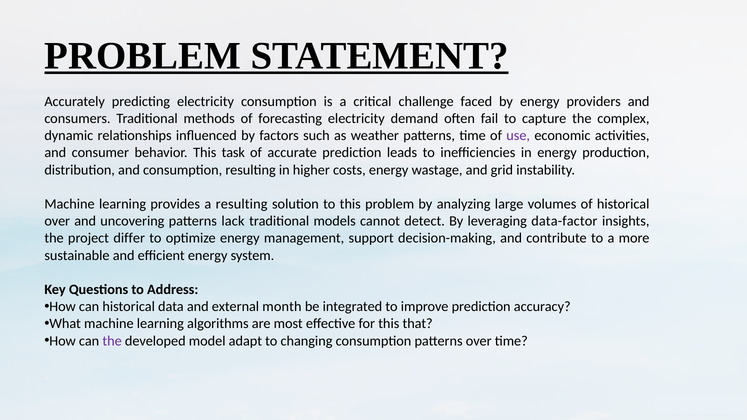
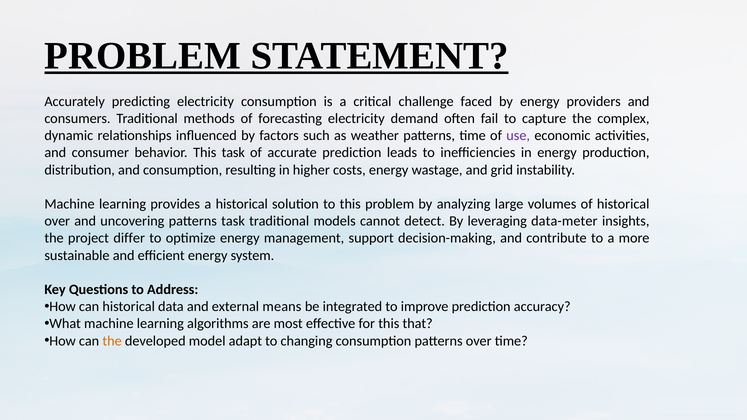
a resulting: resulting -> historical
patterns lack: lack -> task
data-factor: data-factor -> data-meter
month: month -> means
the at (112, 341) colour: purple -> orange
